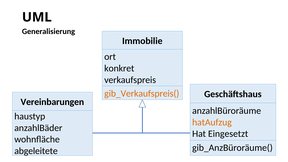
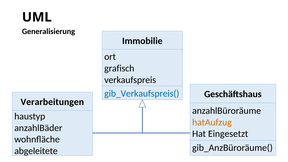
konkret: konkret -> grafisch
gib_Verkaufspreis( colour: orange -> blue
Vereinbarungen: Vereinbarungen -> Verarbeitungen
